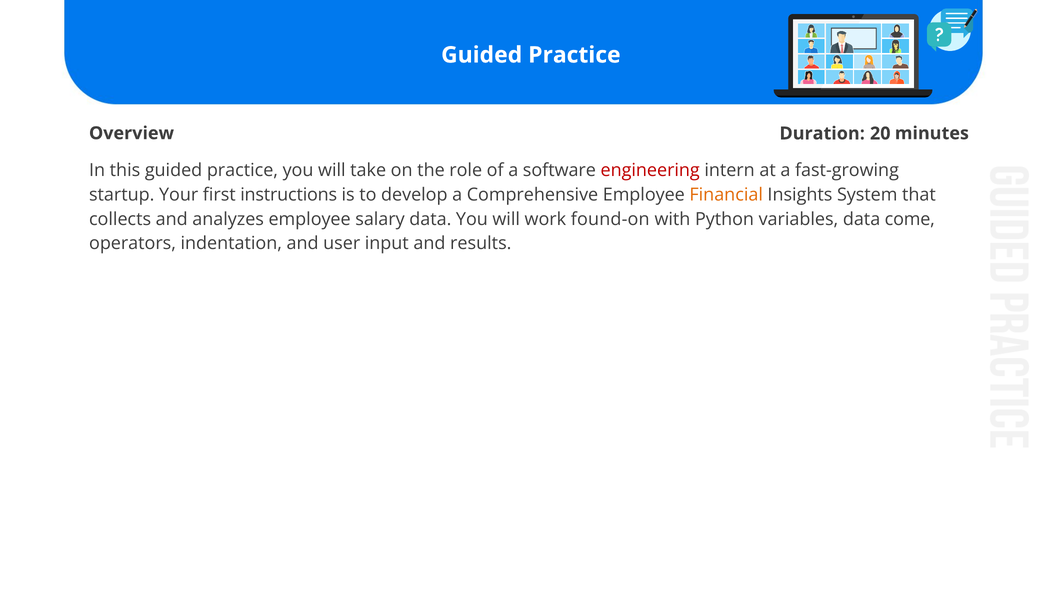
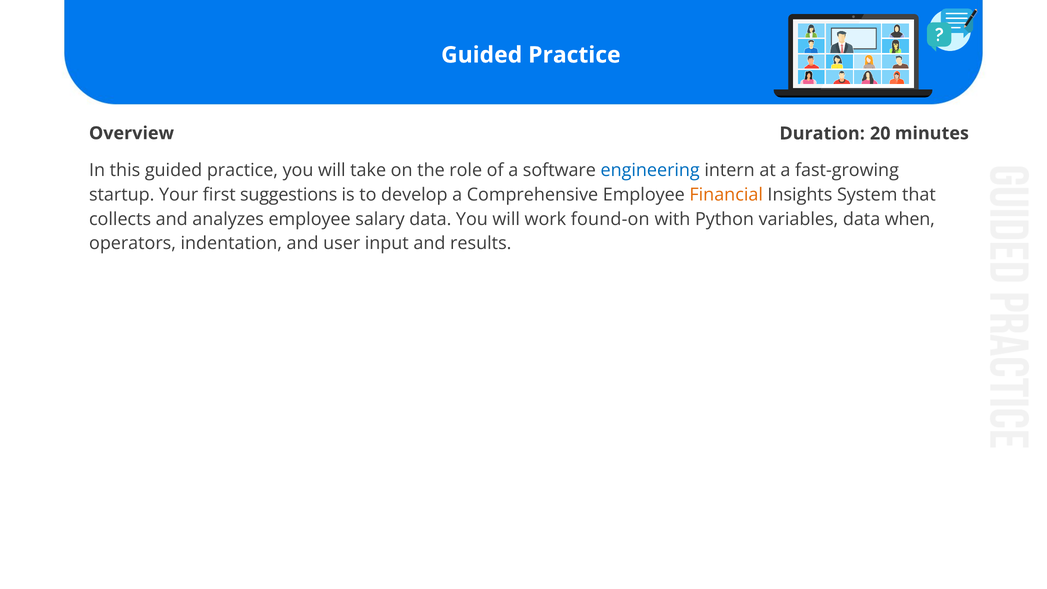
engineering colour: red -> blue
instructions: instructions -> suggestions
come: come -> when
